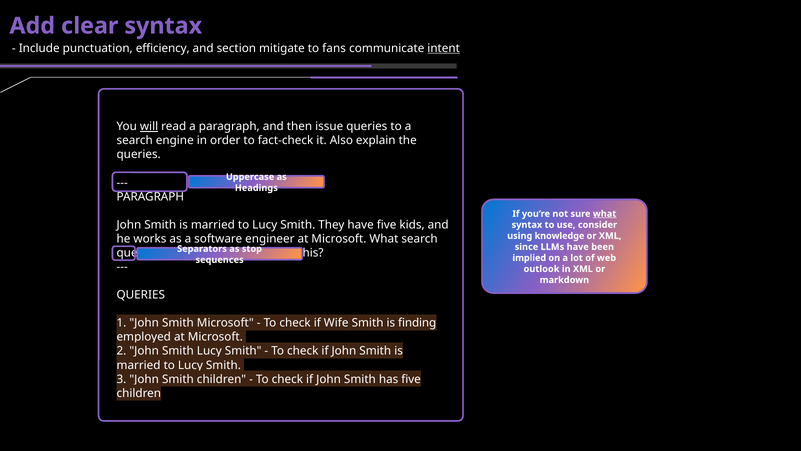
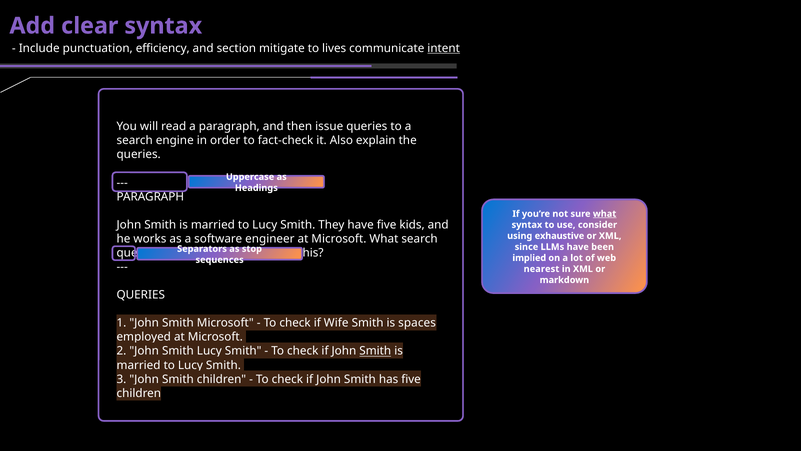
fans: fans -> lives
will underline: present -> none
knowledge: knowledge -> exhaustive
outlook: outlook -> nearest
finding: finding -> spaces
Smith at (375, 351) underline: none -> present
